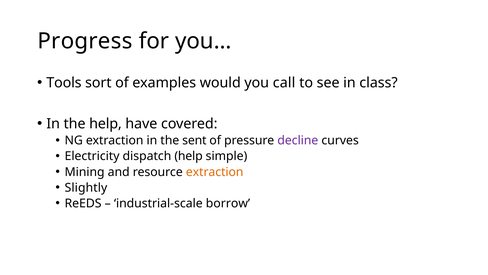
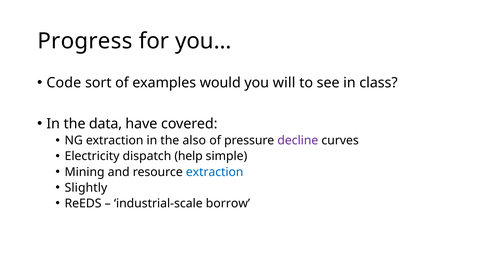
Tools: Tools -> Code
call: call -> will
the help: help -> data
sent: sent -> also
extraction at (215, 172) colour: orange -> blue
